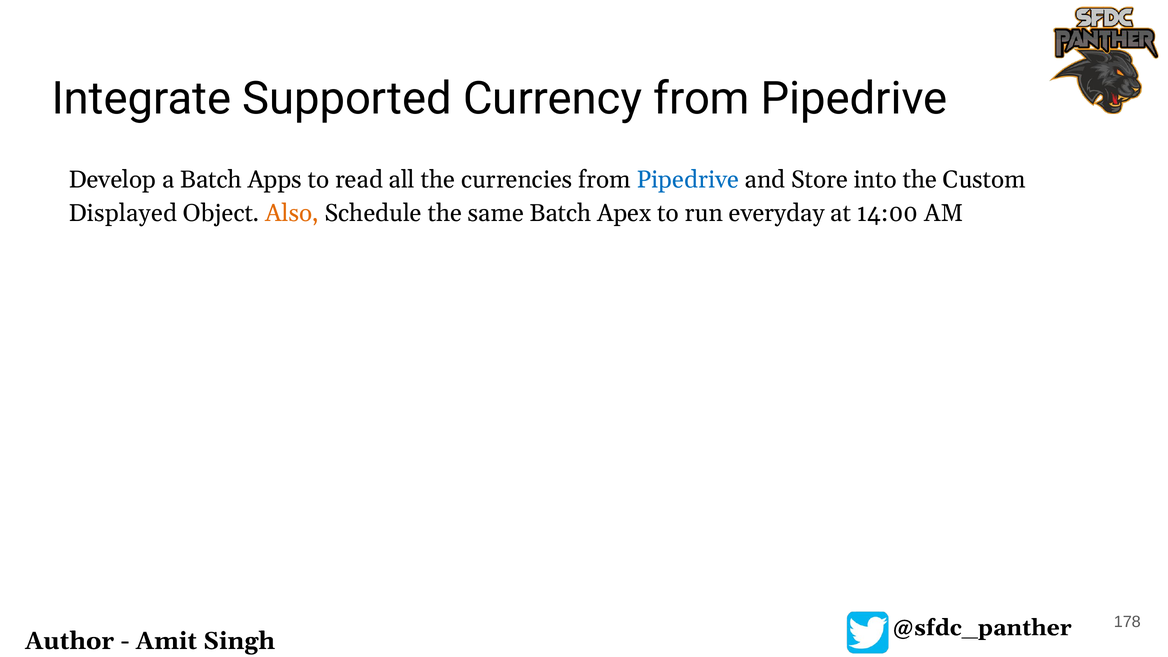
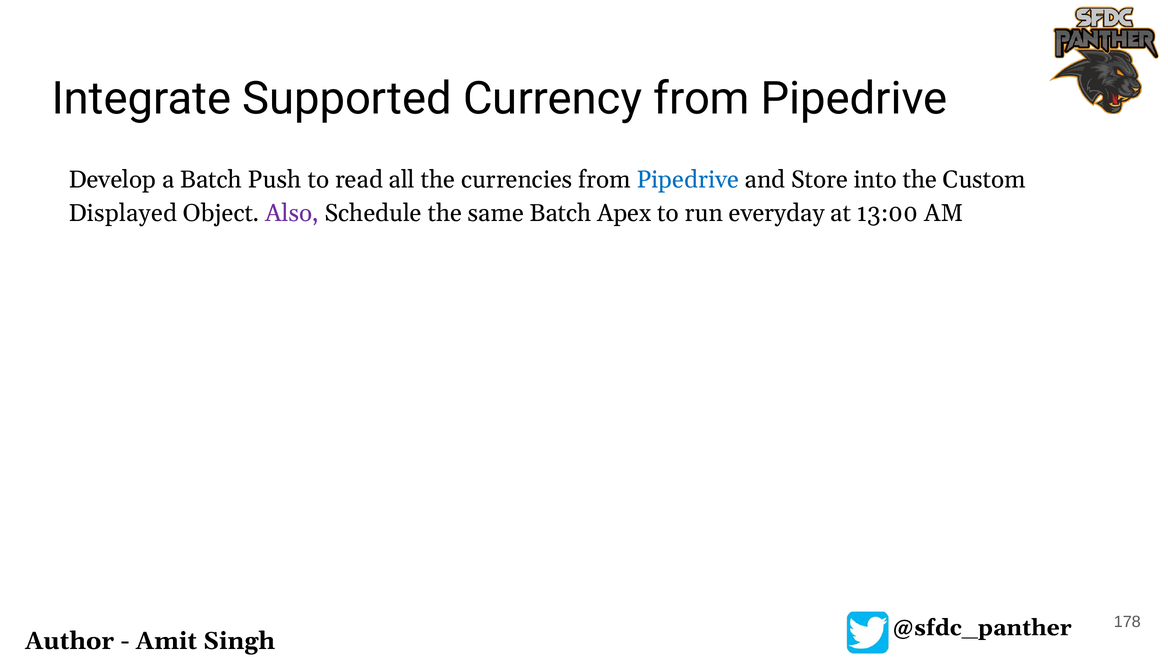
Apps: Apps -> Push
Also colour: orange -> purple
14:00: 14:00 -> 13:00
